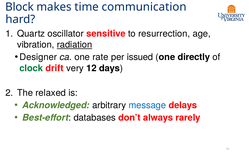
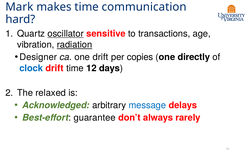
Block: Block -> Mark
oscillator underline: none -> present
resurrection: resurrection -> transactions
one rate: rate -> drift
issued: issued -> copies
clock colour: green -> blue
drift very: very -> time
databases: databases -> guarantee
